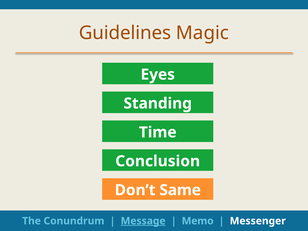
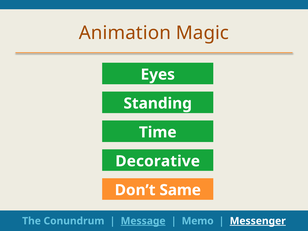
Guidelines: Guidelines -> Animation
Conclusion: Conclusion -> Decorative
Messenger underline: none -> present
